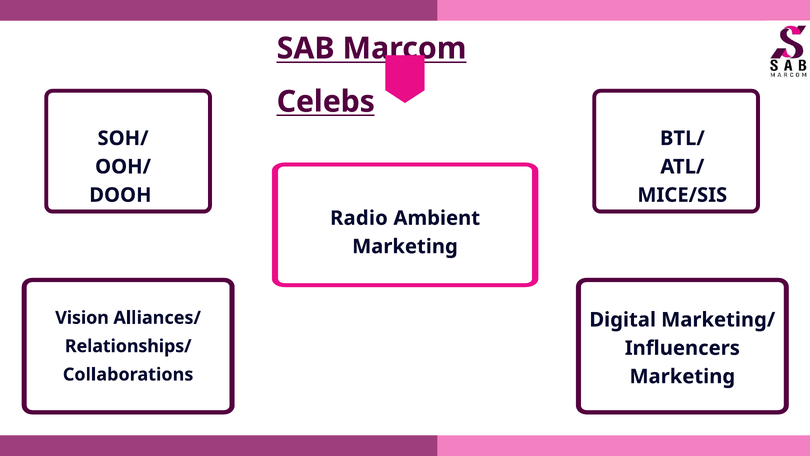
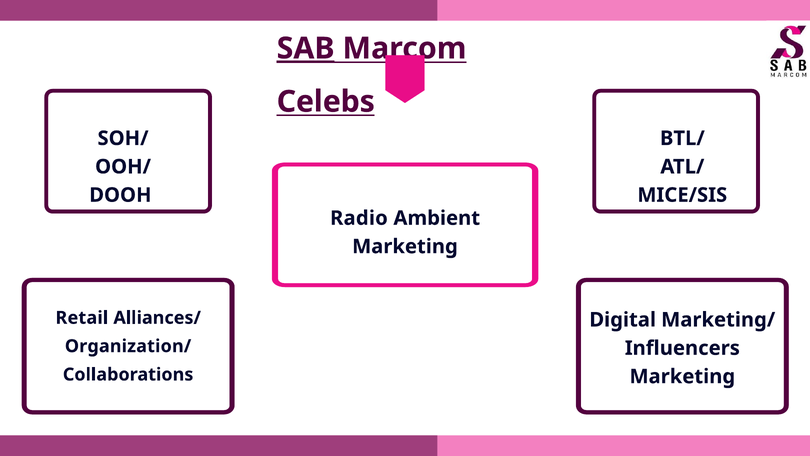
SAB underline: none -> present
Vision: Vision -> Retail
Relationships/: Relationships/ -> Organization/
